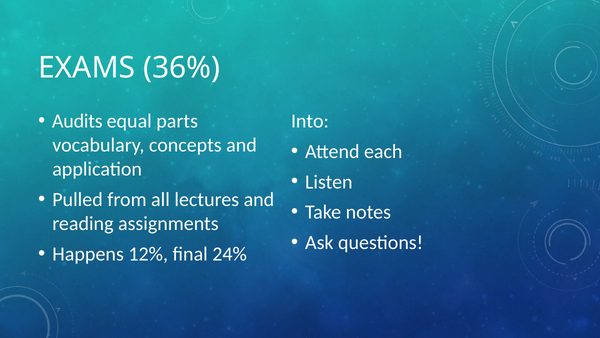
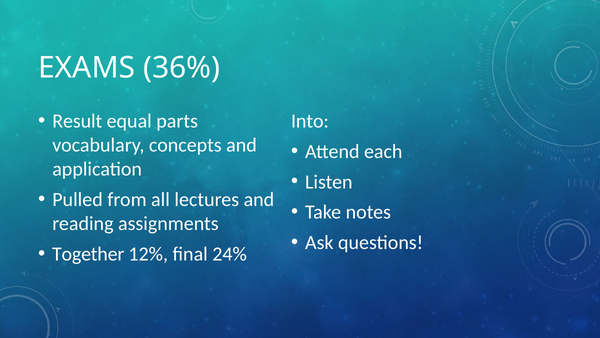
Audits: Audits -> Result
Happens: Happens -> Together
